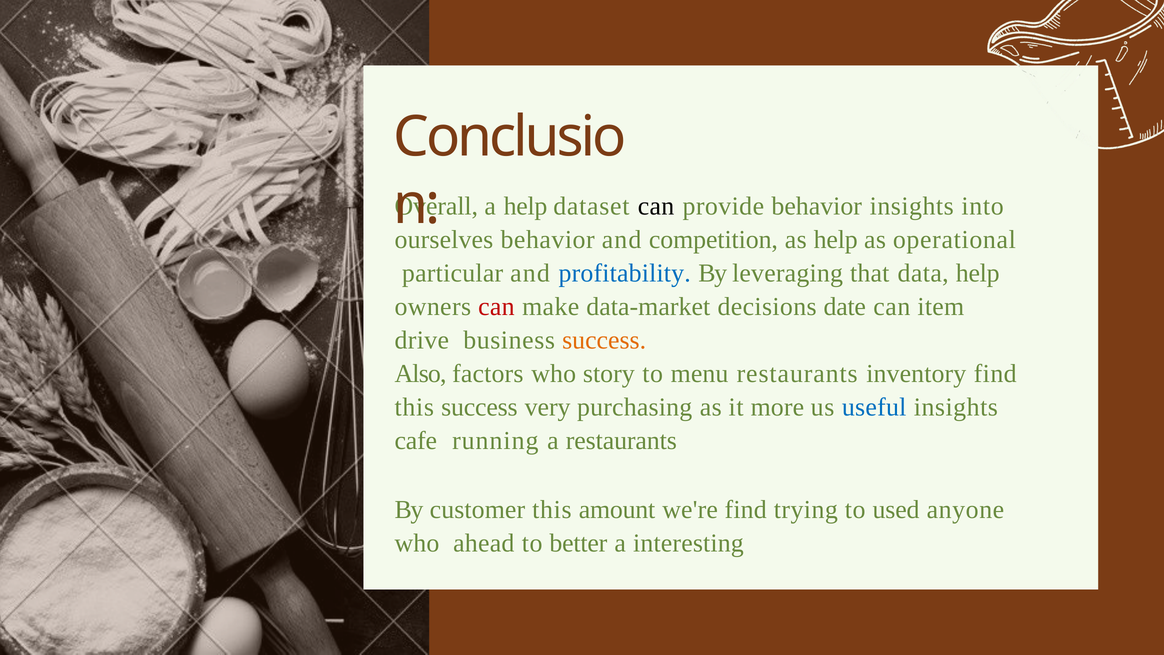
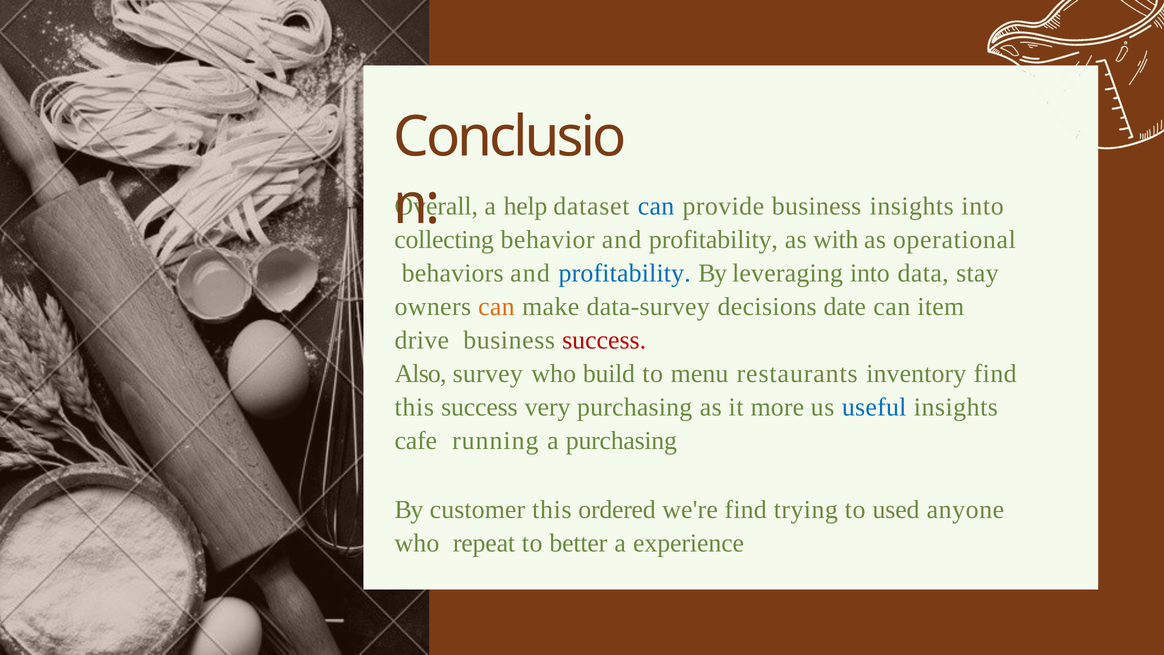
can at (656, 206) colour: black -> blue
provide behavior: behavior -> business
ourselves: ourselves -> collecting
behavior and competition: competition -> profitability
as help: help -> with
particular: particular -> behaviors
leveraging that: that -> into
data help: help -> stay
can at (496, 307) colour: red -> orange
data-market: data-market -> data-survey
success at (604, 340) colour: orange -> red
factors: factors -> survey
story: story -> build
a restaurants: restaurants -> purchasing
amount: amount -> ordered
ahead: ahead -> repeat
interesting: interesting -> experience
